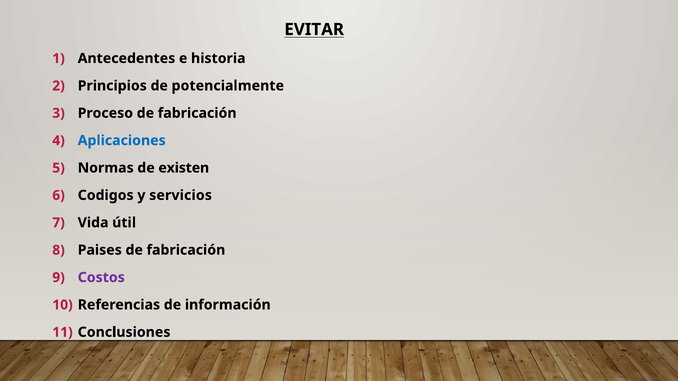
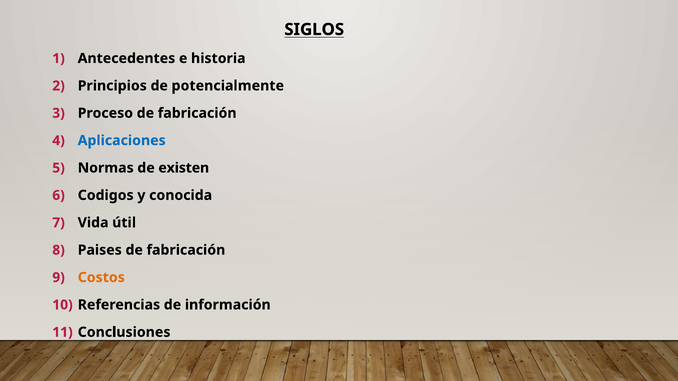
EVITAR: EVITAR -> SIGLOS
servicios: servicios -> conocida
Costos colour: purple -> orange
